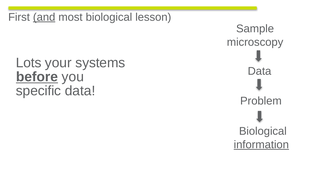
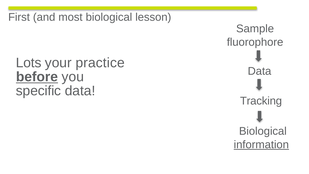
and underline: present -> none
microscopy: microscopy -> fluorophore
systems: systems -> practice
Problem: Problem -> Tracking
